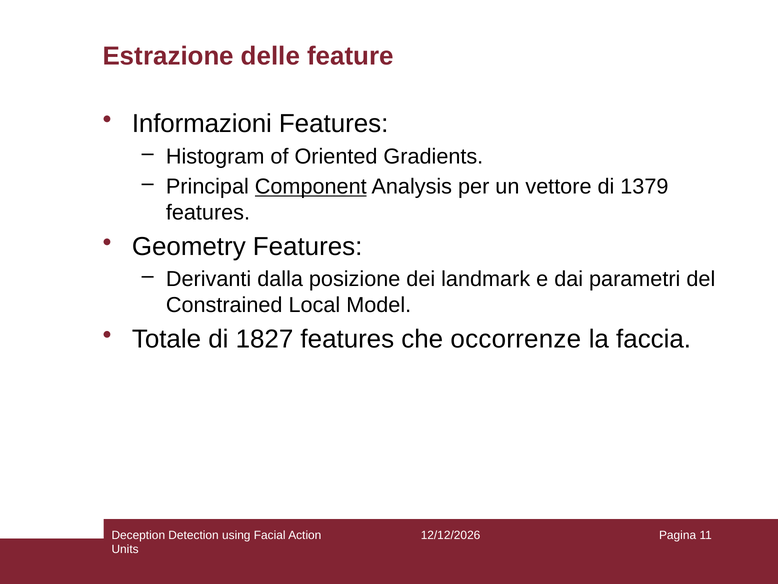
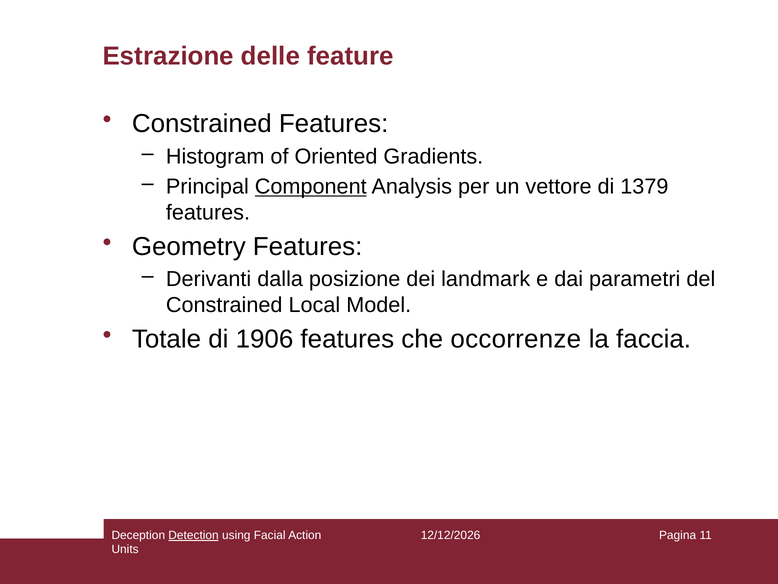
Informazioni at (202, 124): Informazioni -> Constrained
1827: 1827 -> 1906
Detection underline: none -> present
